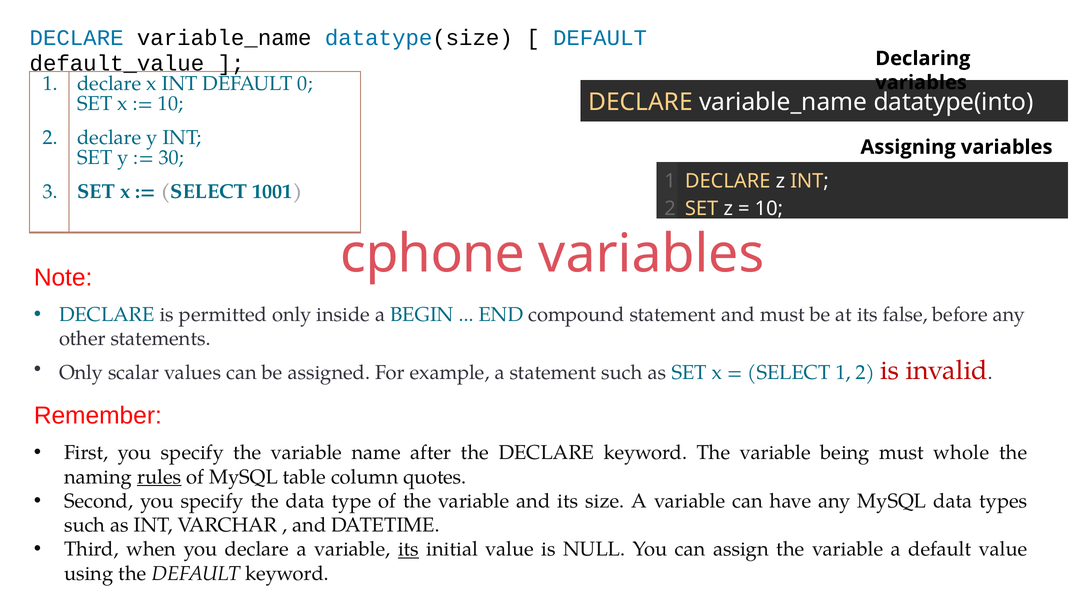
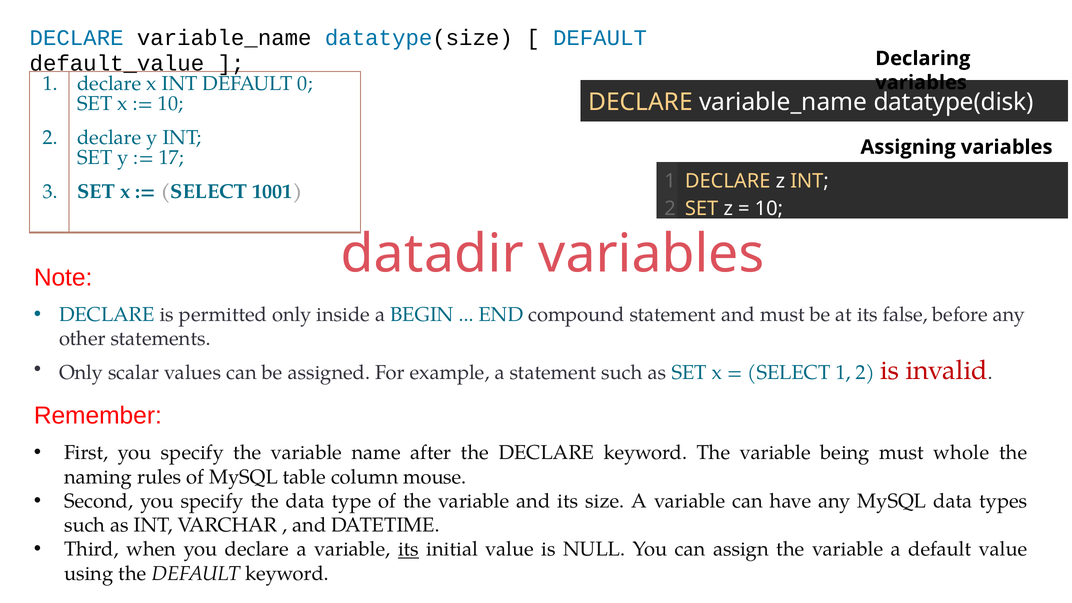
datatype(into: datatype(into -> datatype(disk
30: 30 -> 17
cphone: cphone -> datadir
rules underline: present -> none
quotes: quotes -> mouse
